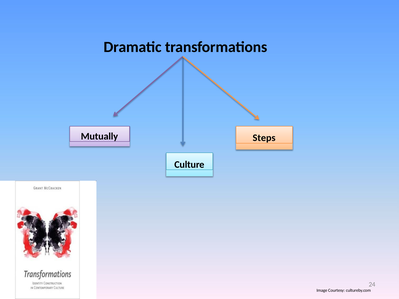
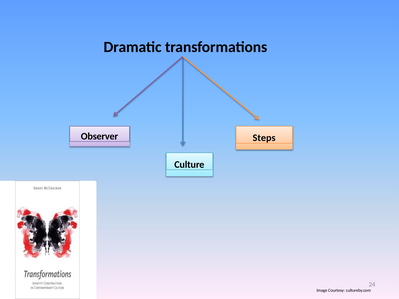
Mutually: Mutually -> Observer
